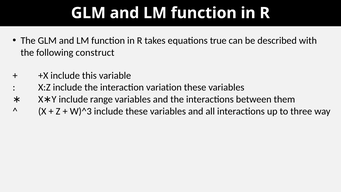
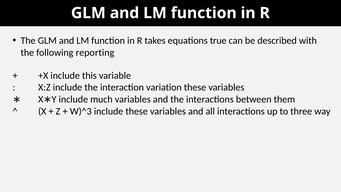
construct: construct -> reporting
range: range -> much
